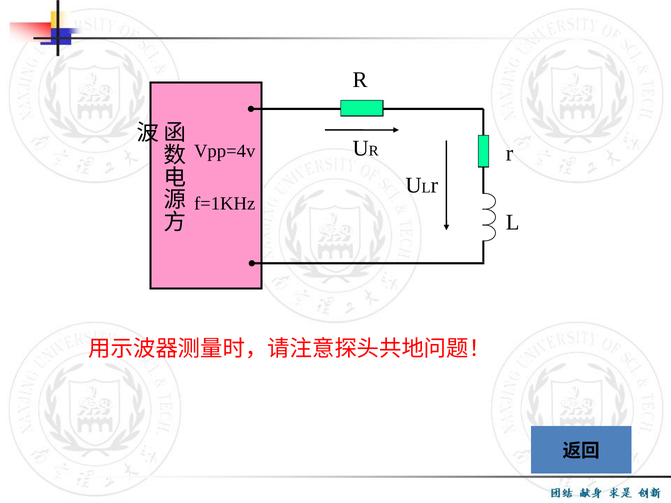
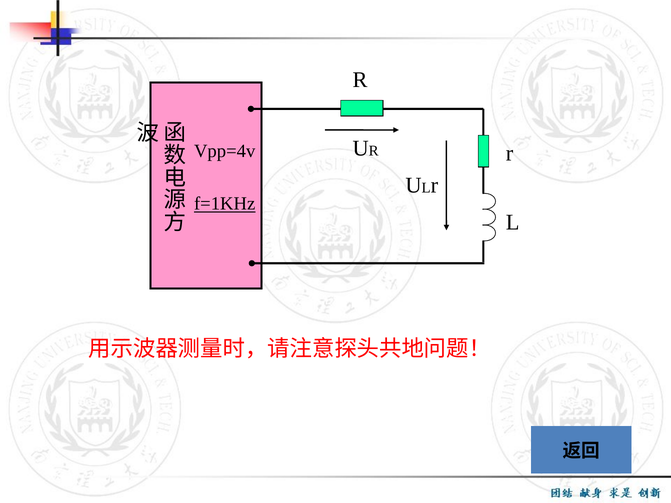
f=1KHz underline: none -> present
